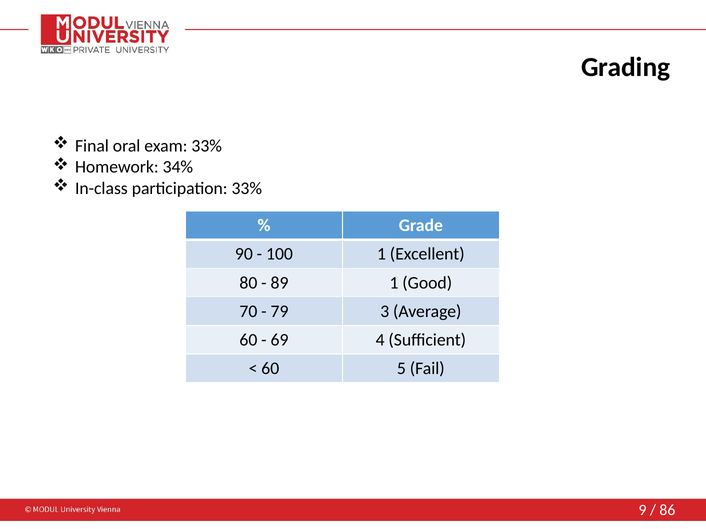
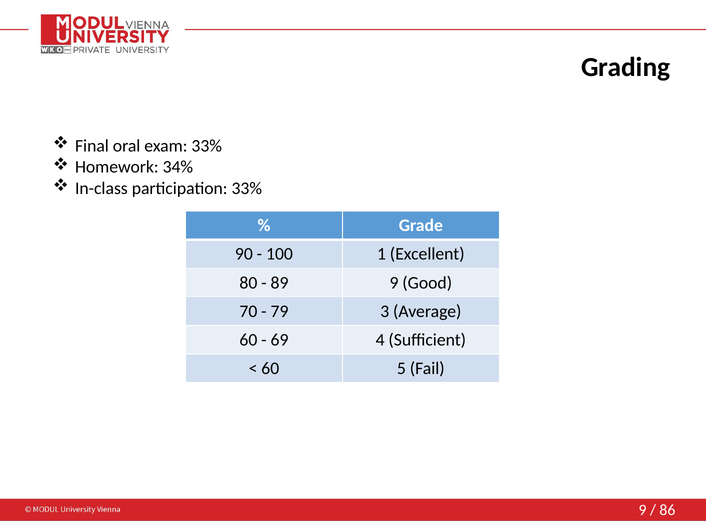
89 1: 1 -> 9
